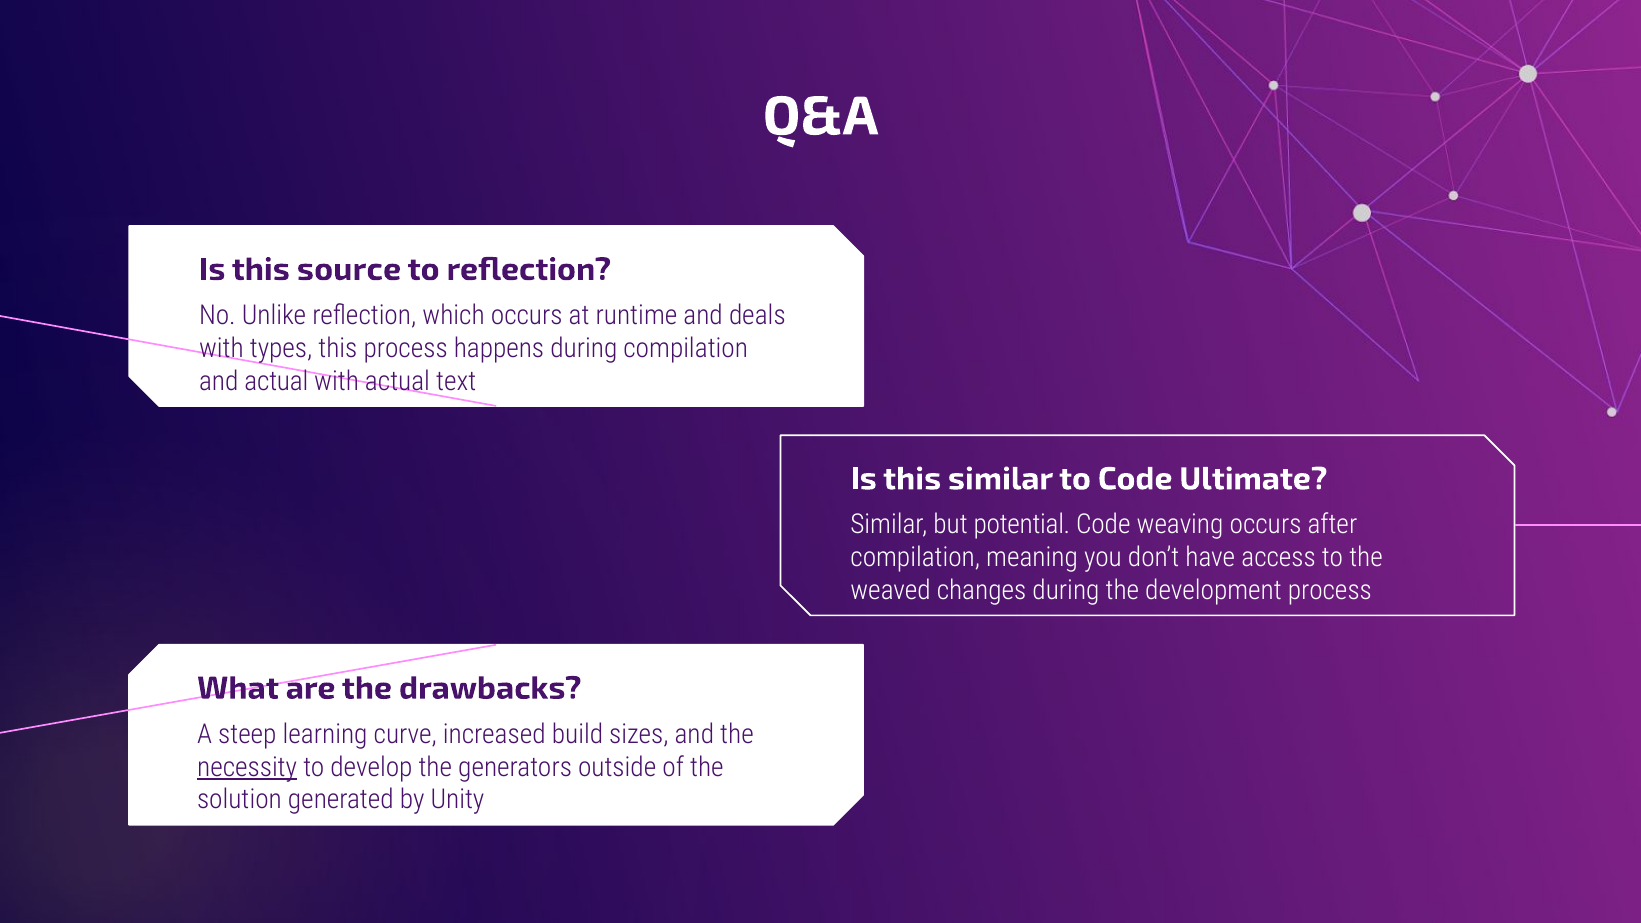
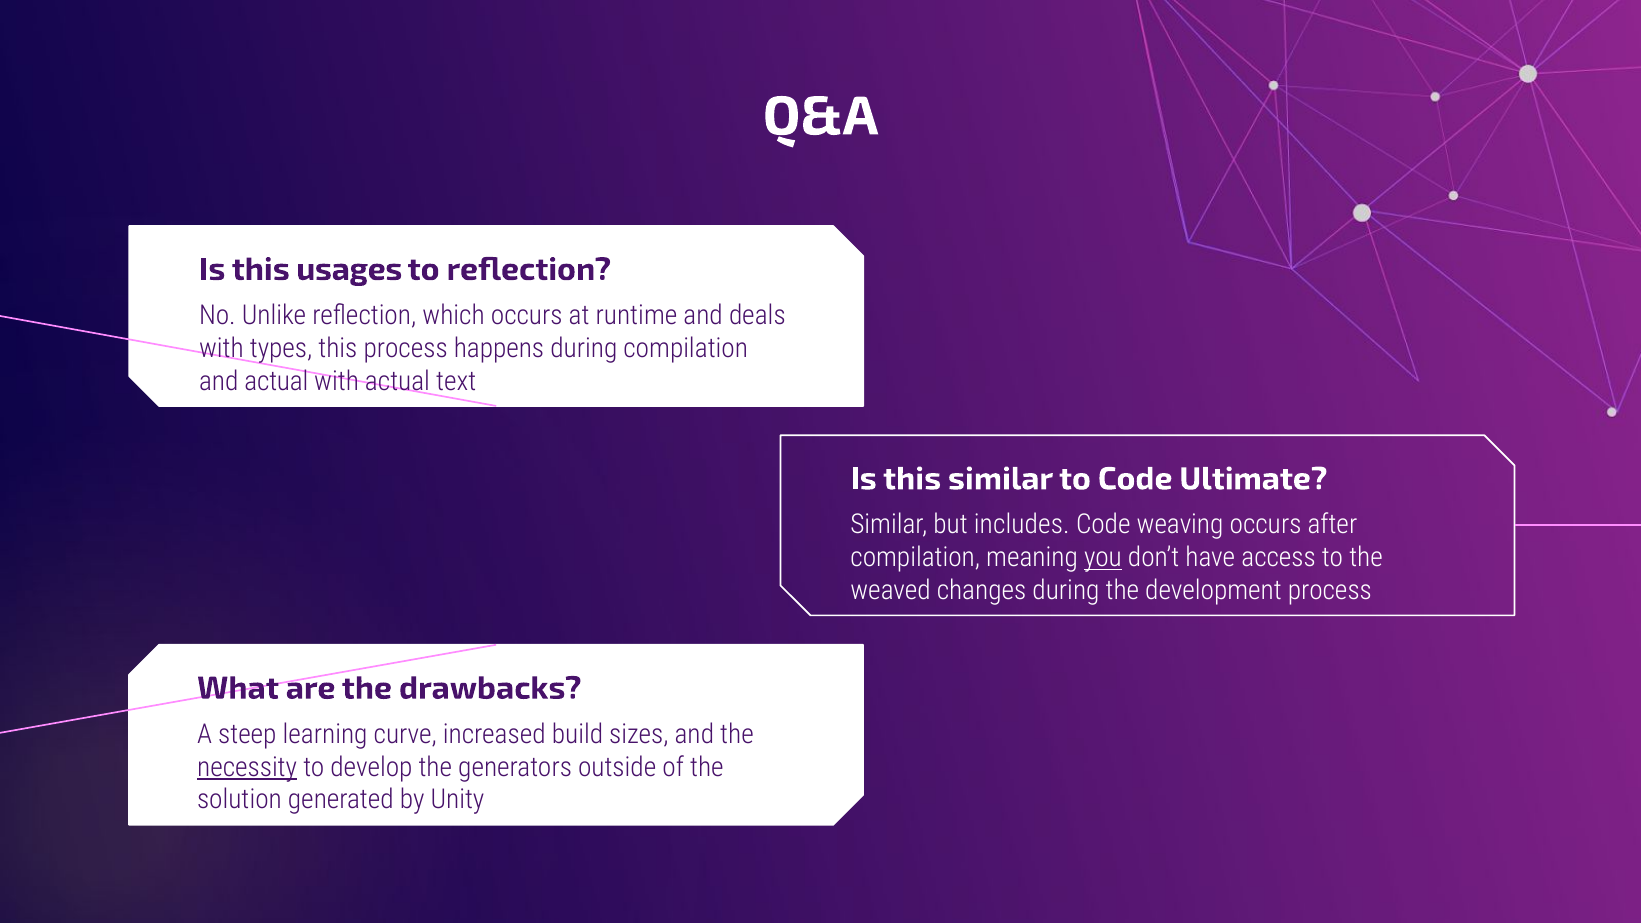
source: source -> usages
potential: potential -> includes
you underline: none -> present
